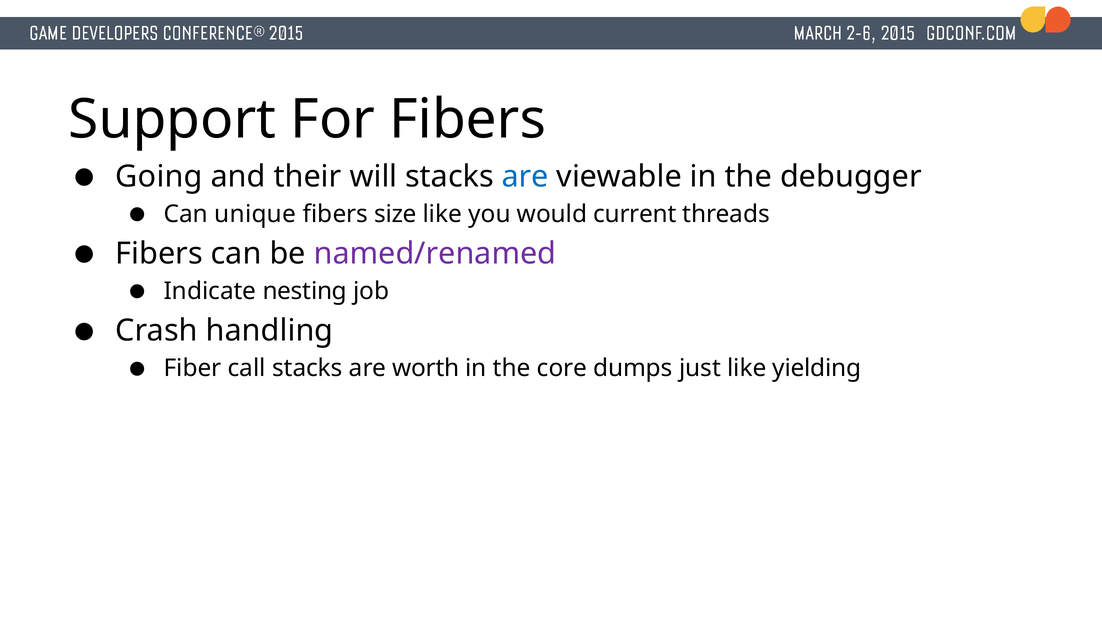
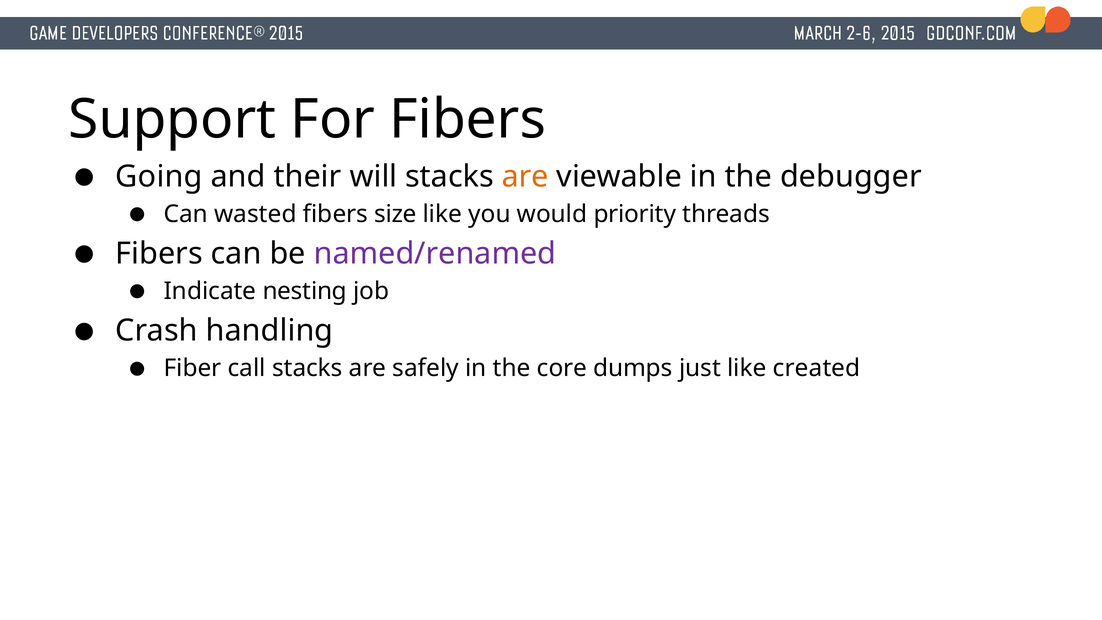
are at (525, 176) colour: blue -> orange
unique: unique -> wasted
current: current -> priority
worth: worth -> safely
yielding: yielding -> created
